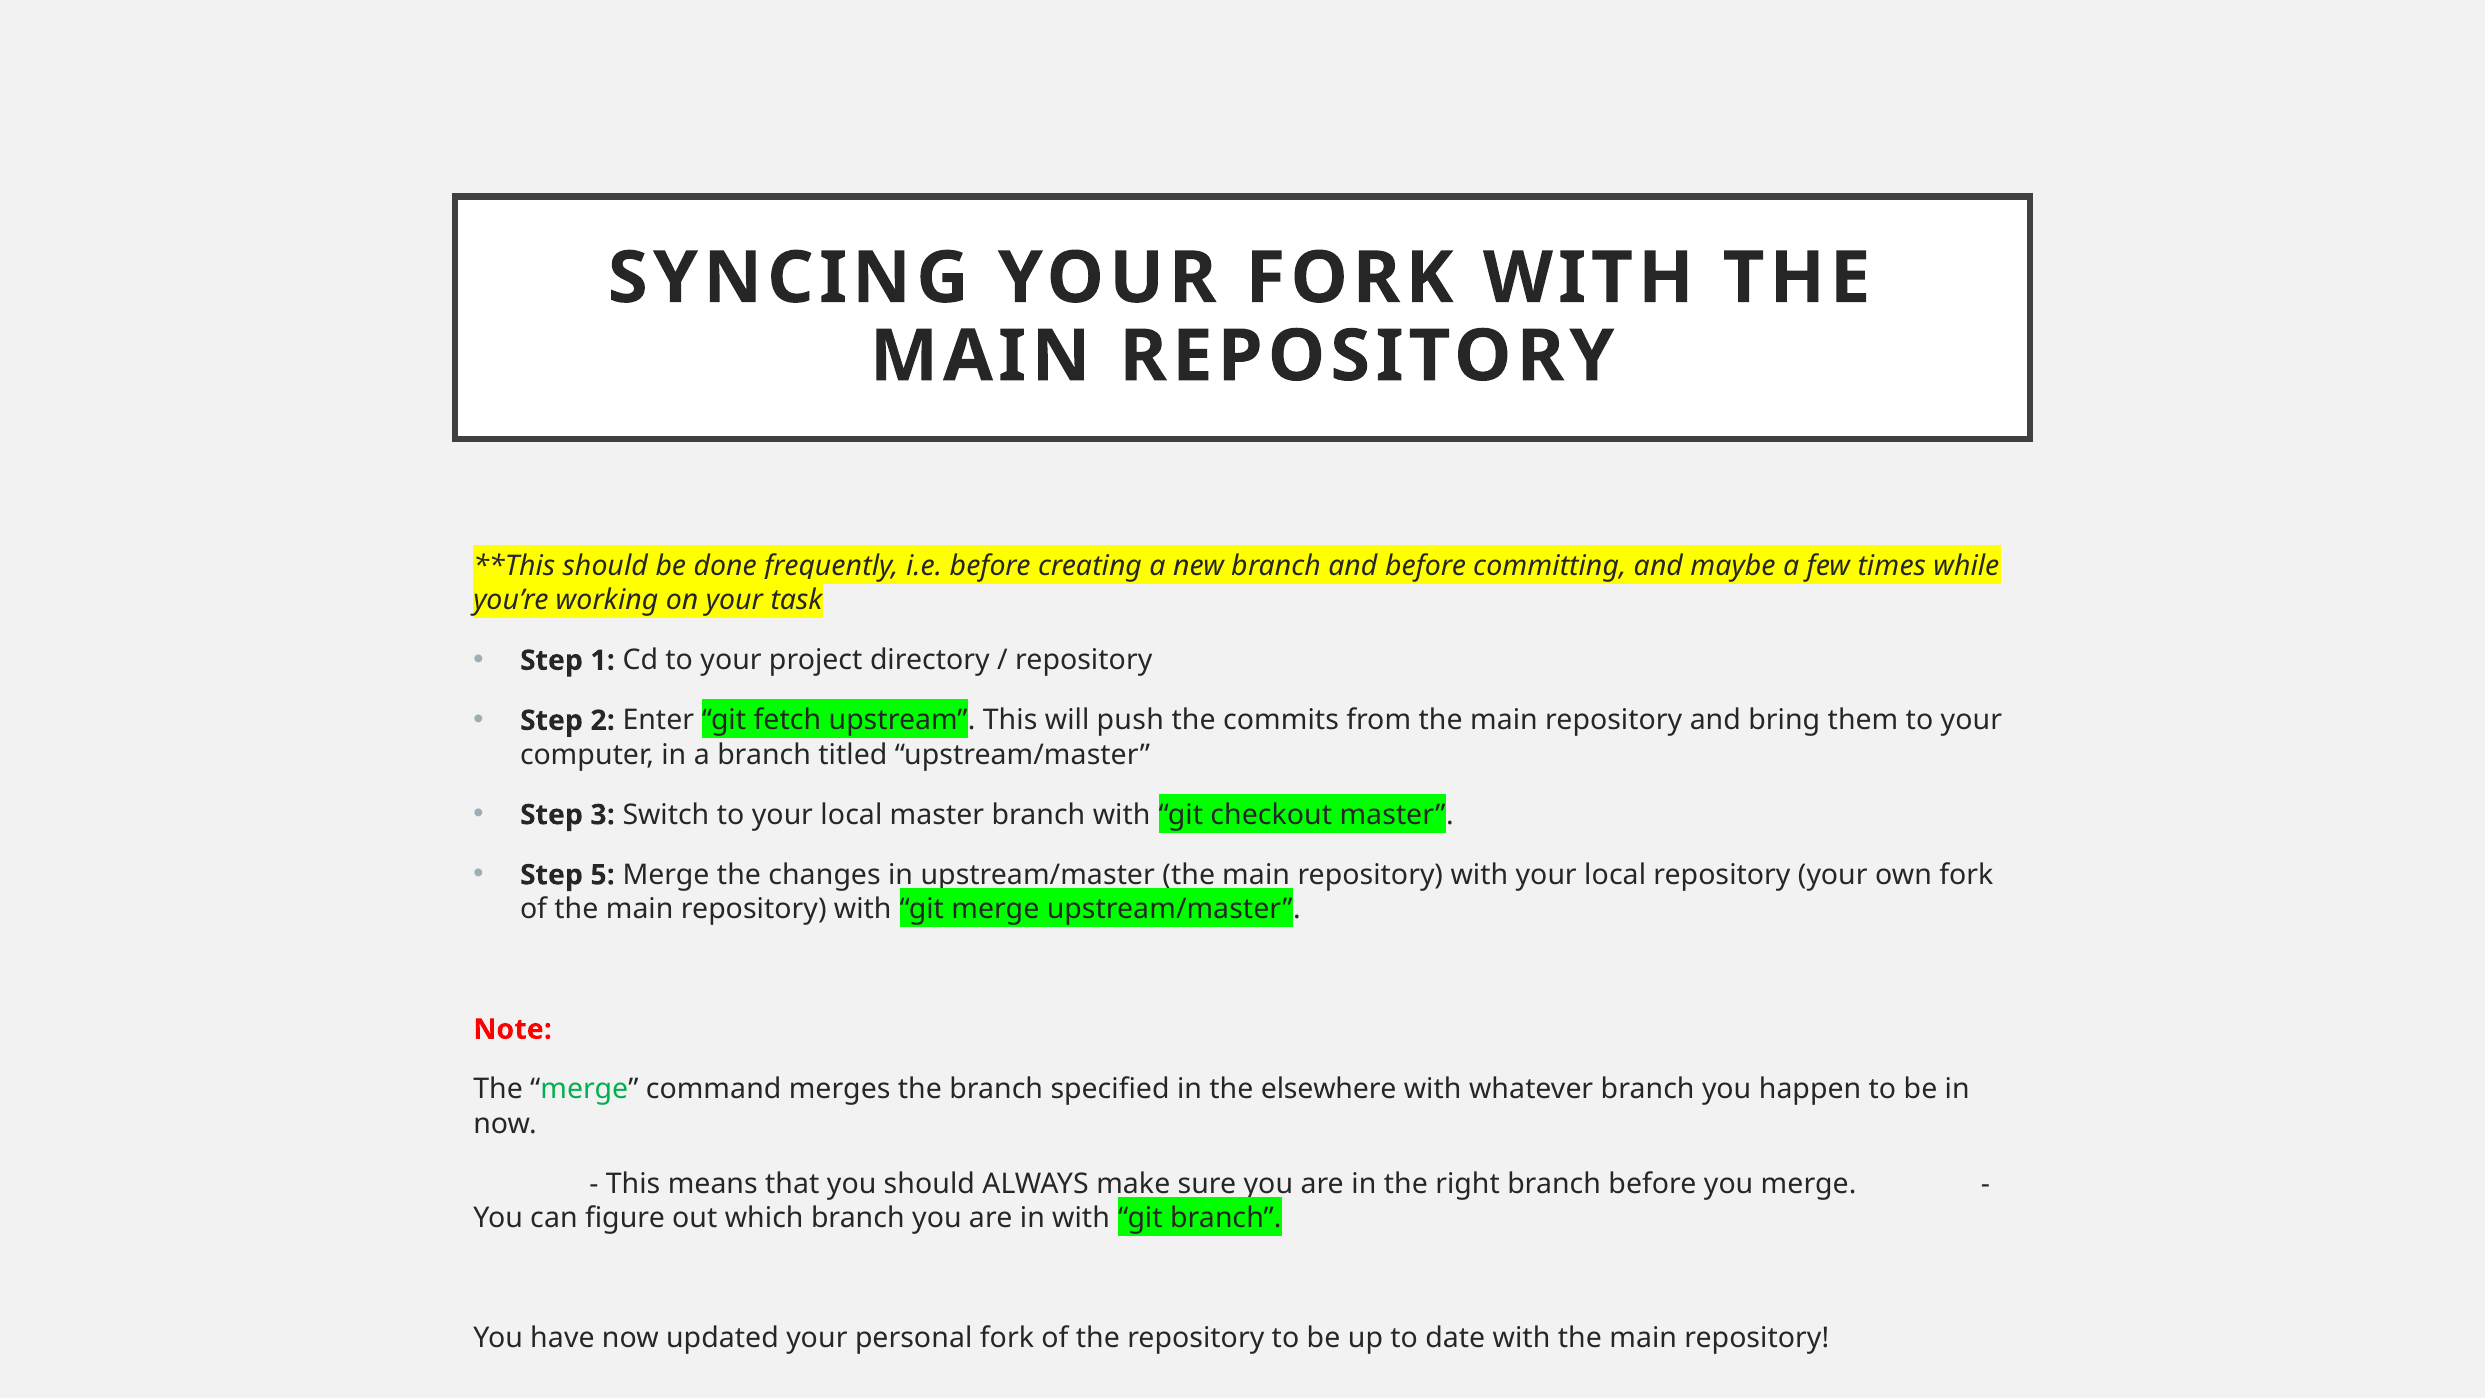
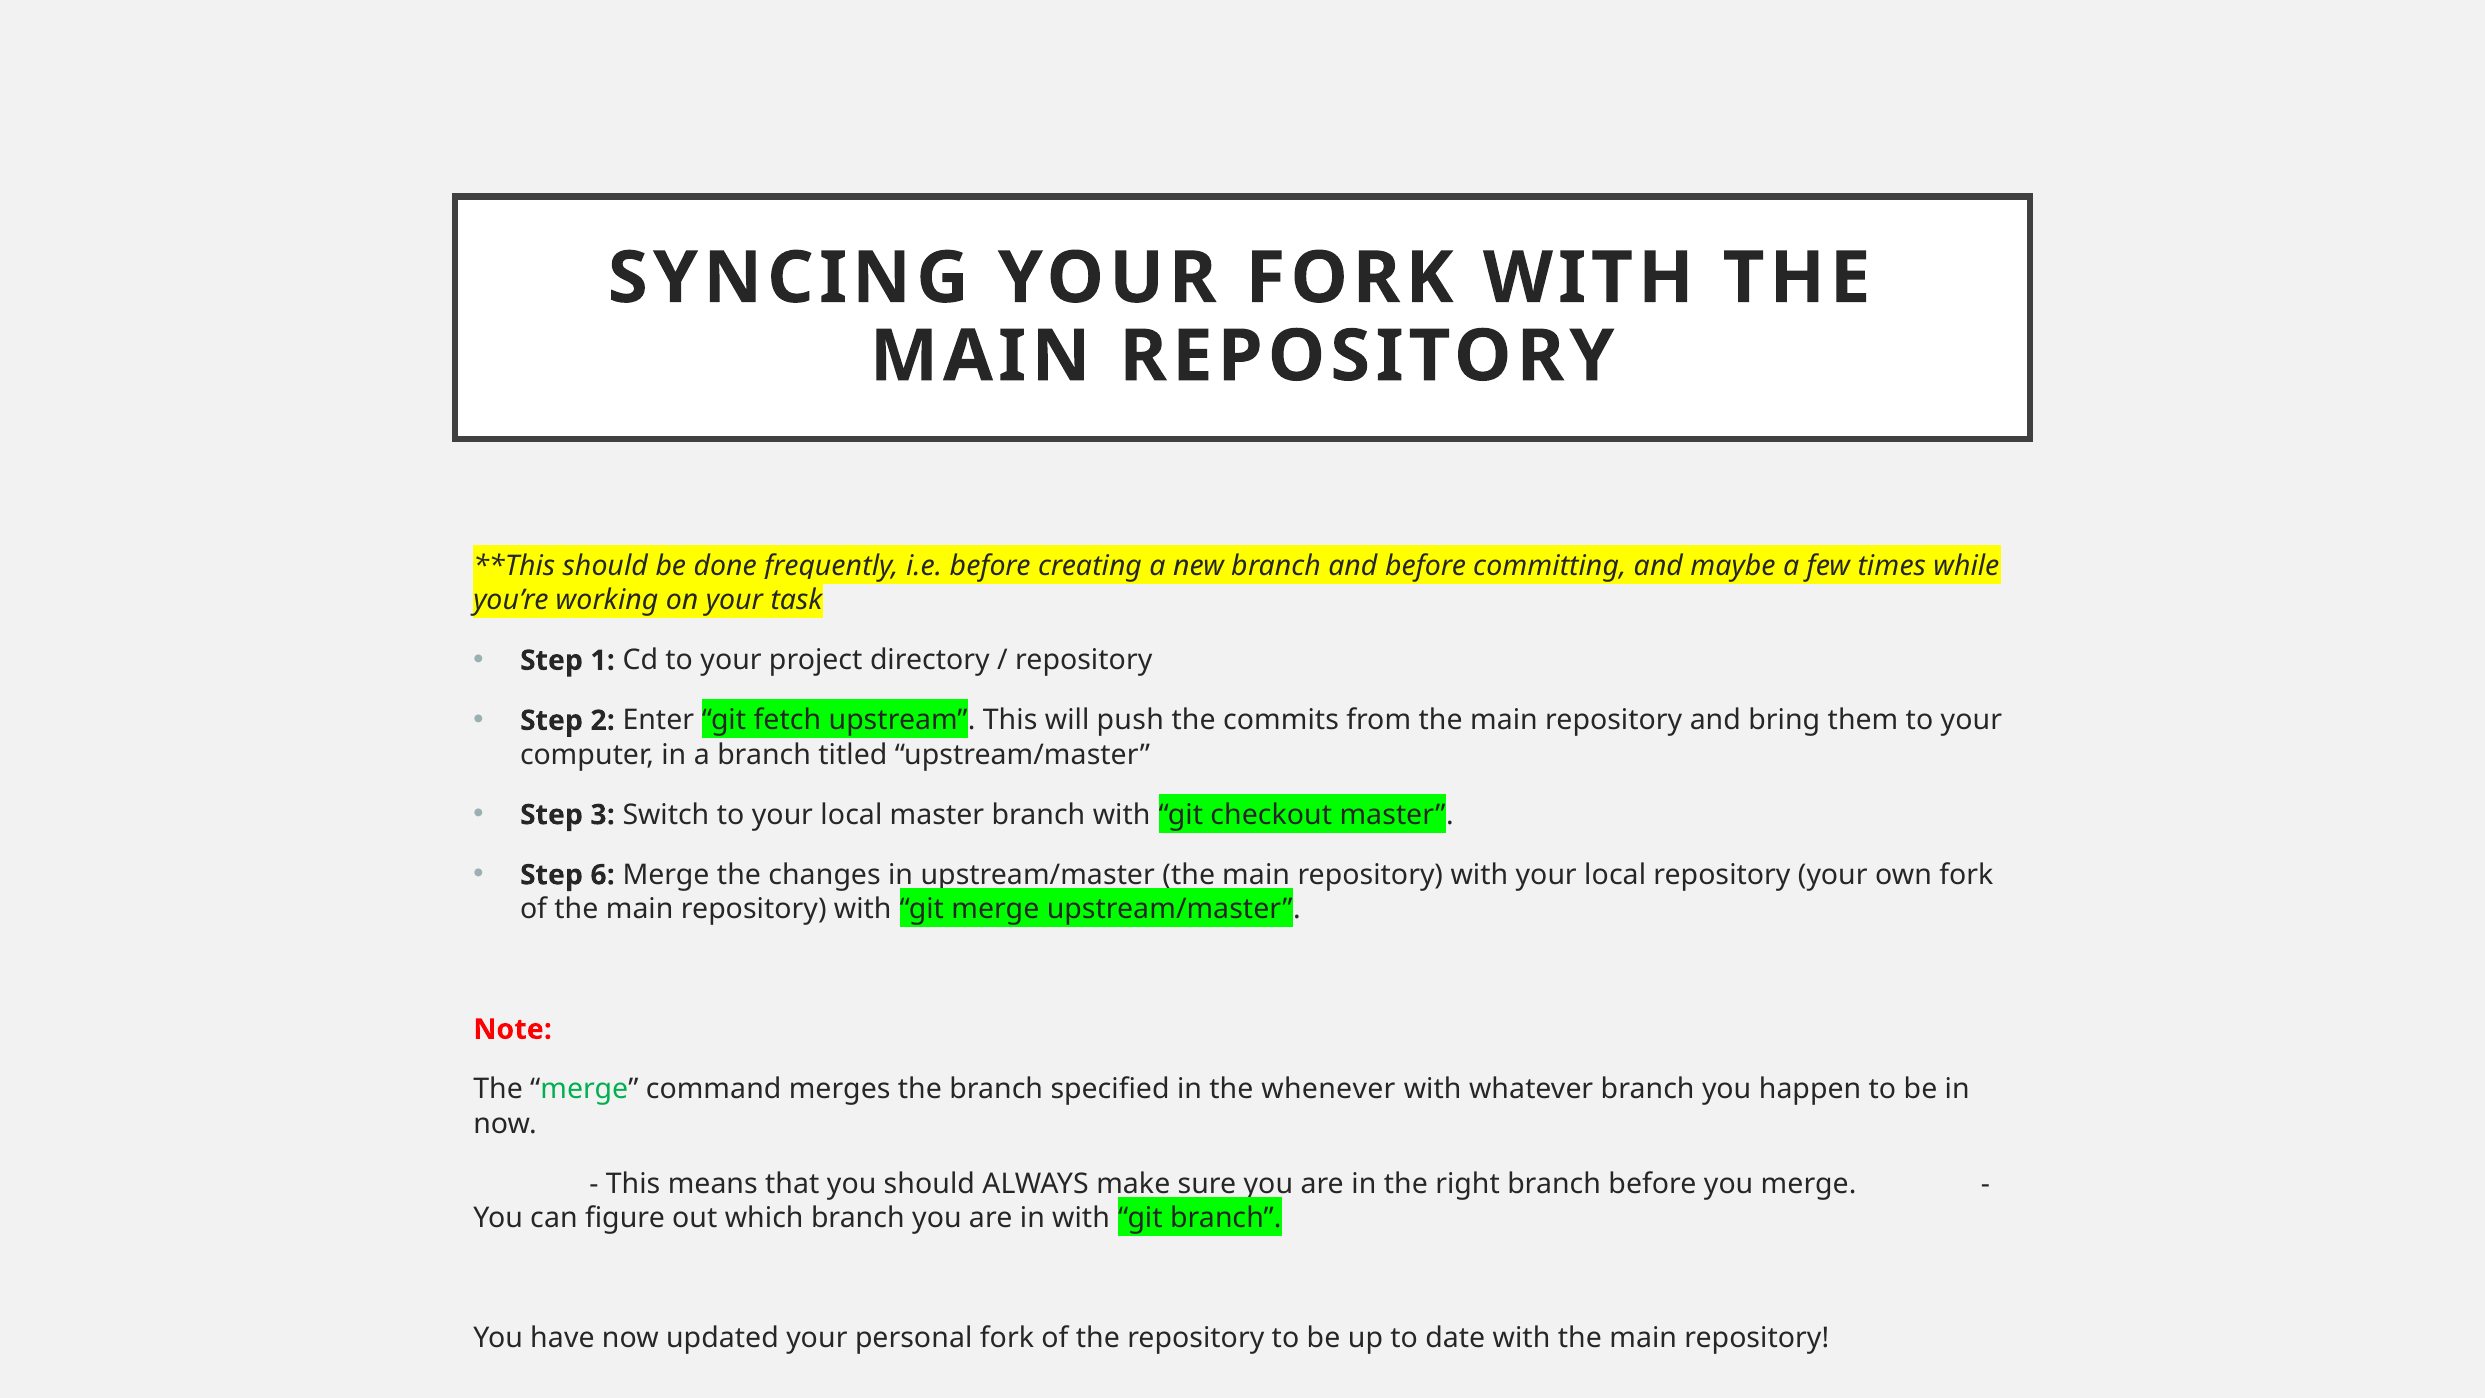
5: 5 -> 6
elsewhere: elsewhere -> whenever
